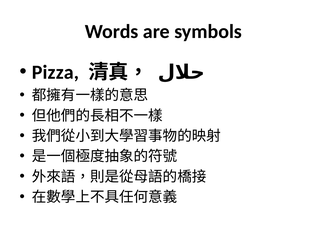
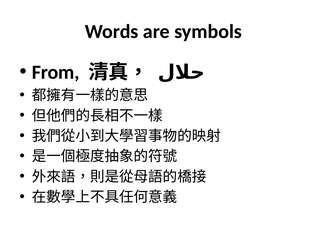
Pizza: Pizza -> From
